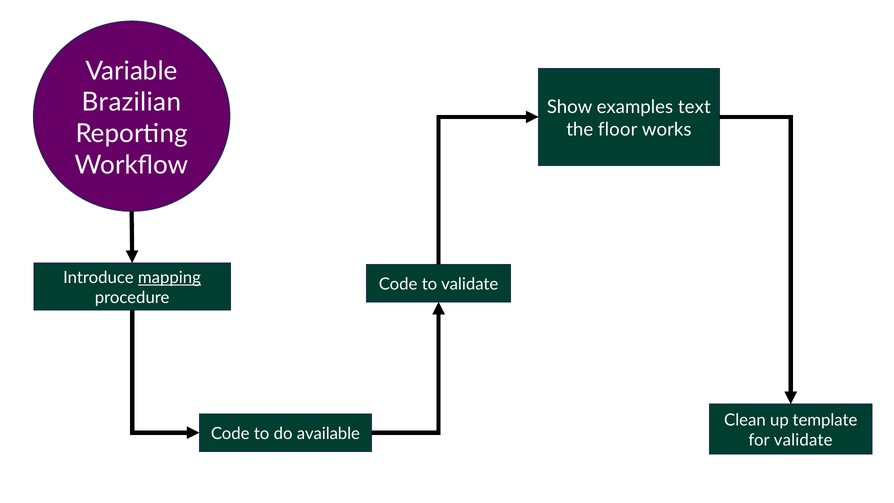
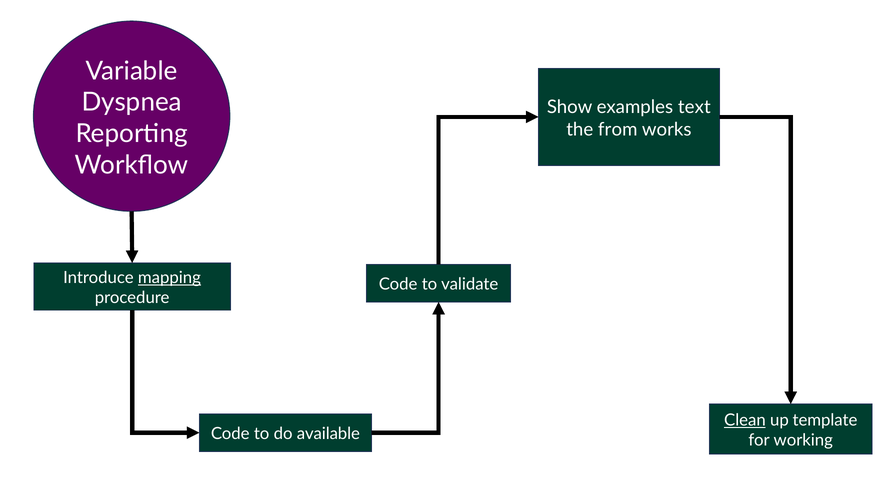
Brazilian: Brazilian -> Dyspnea
floor: floor -> from
Clean underline: none -> present
for validate: validate -> working
